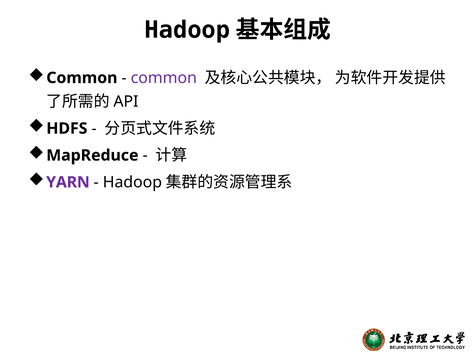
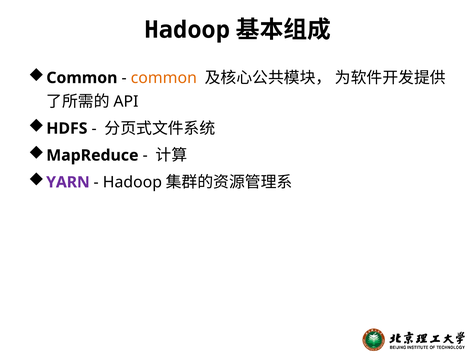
common at (164, 78) colour: purple -> orange
